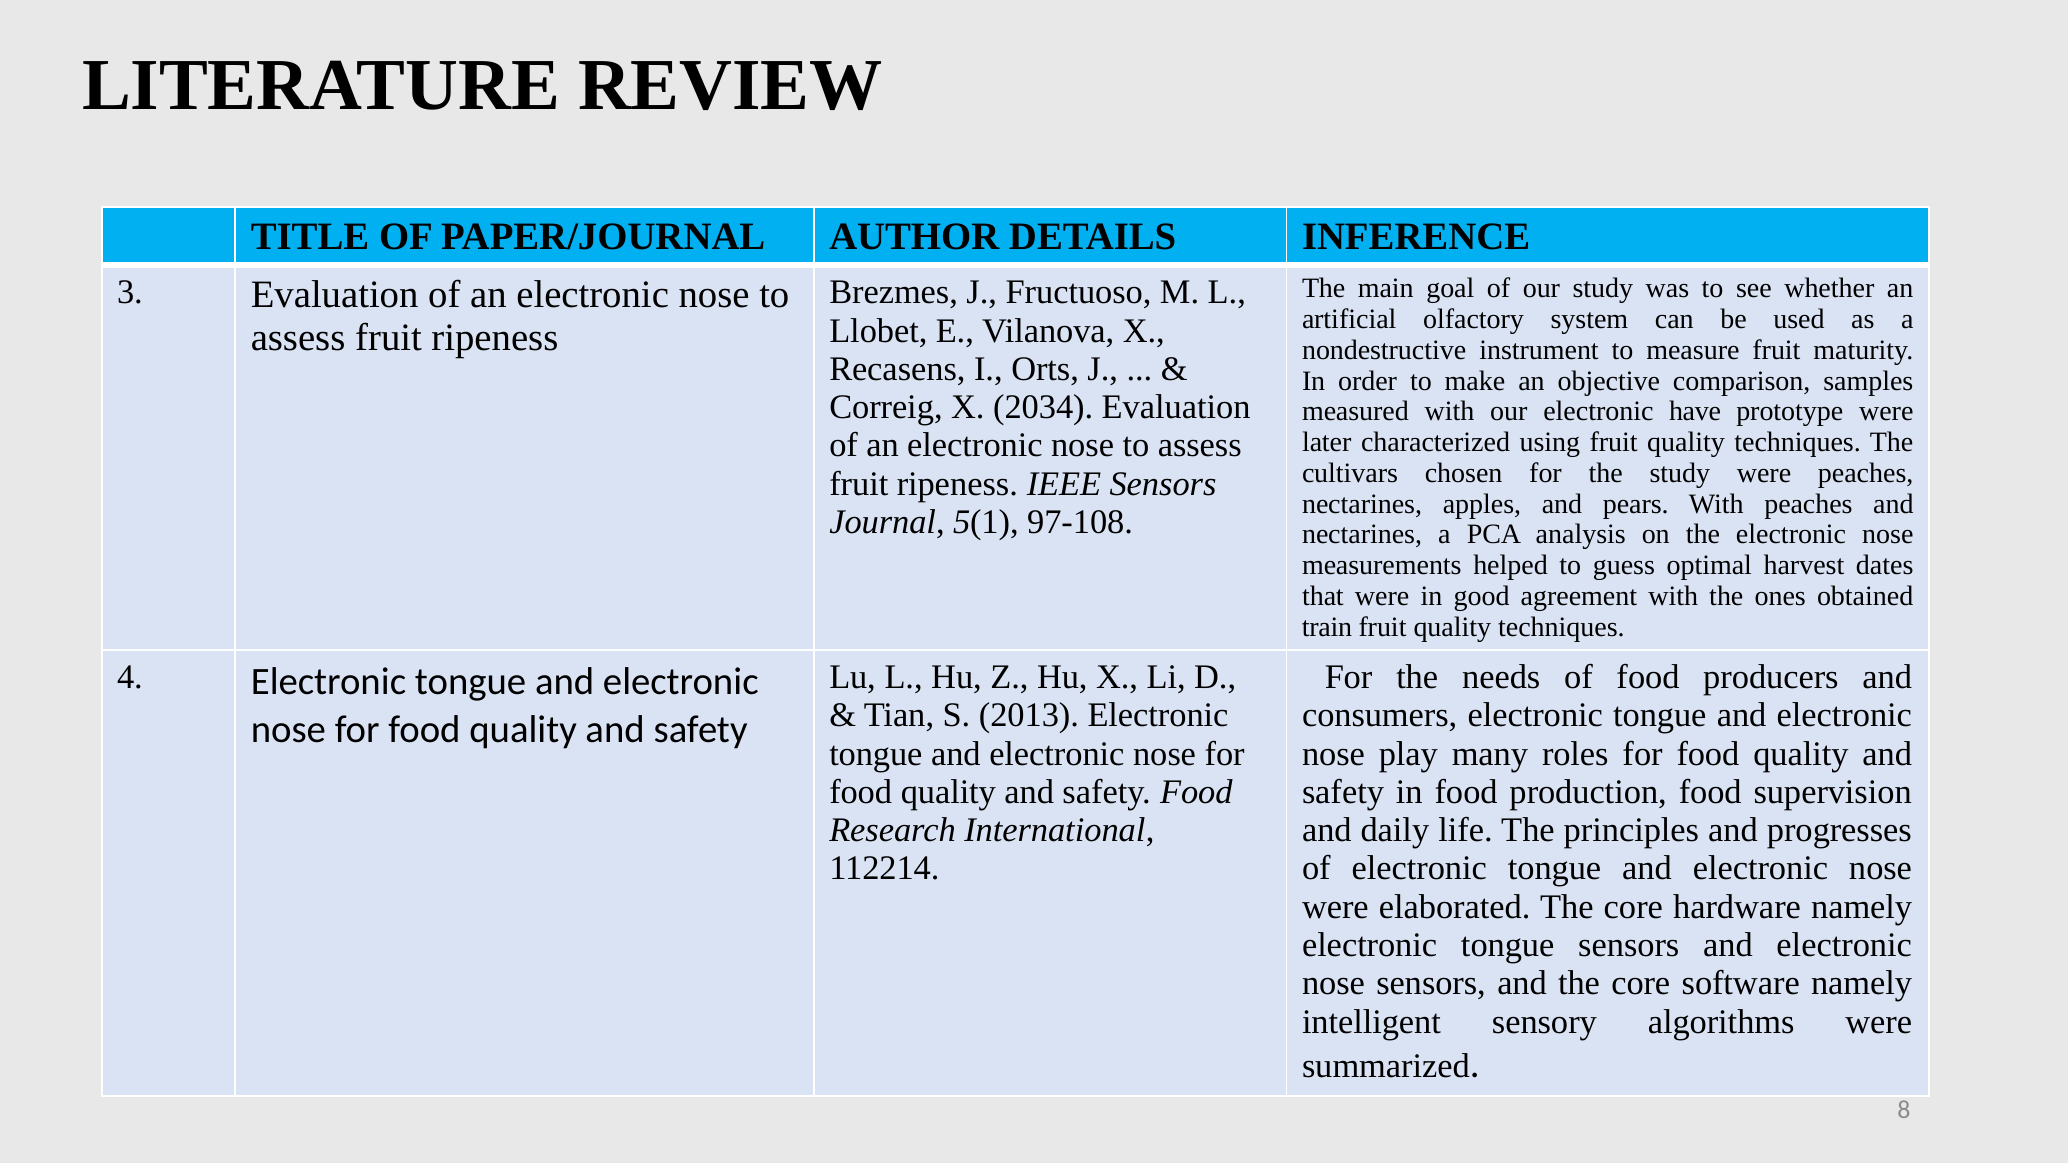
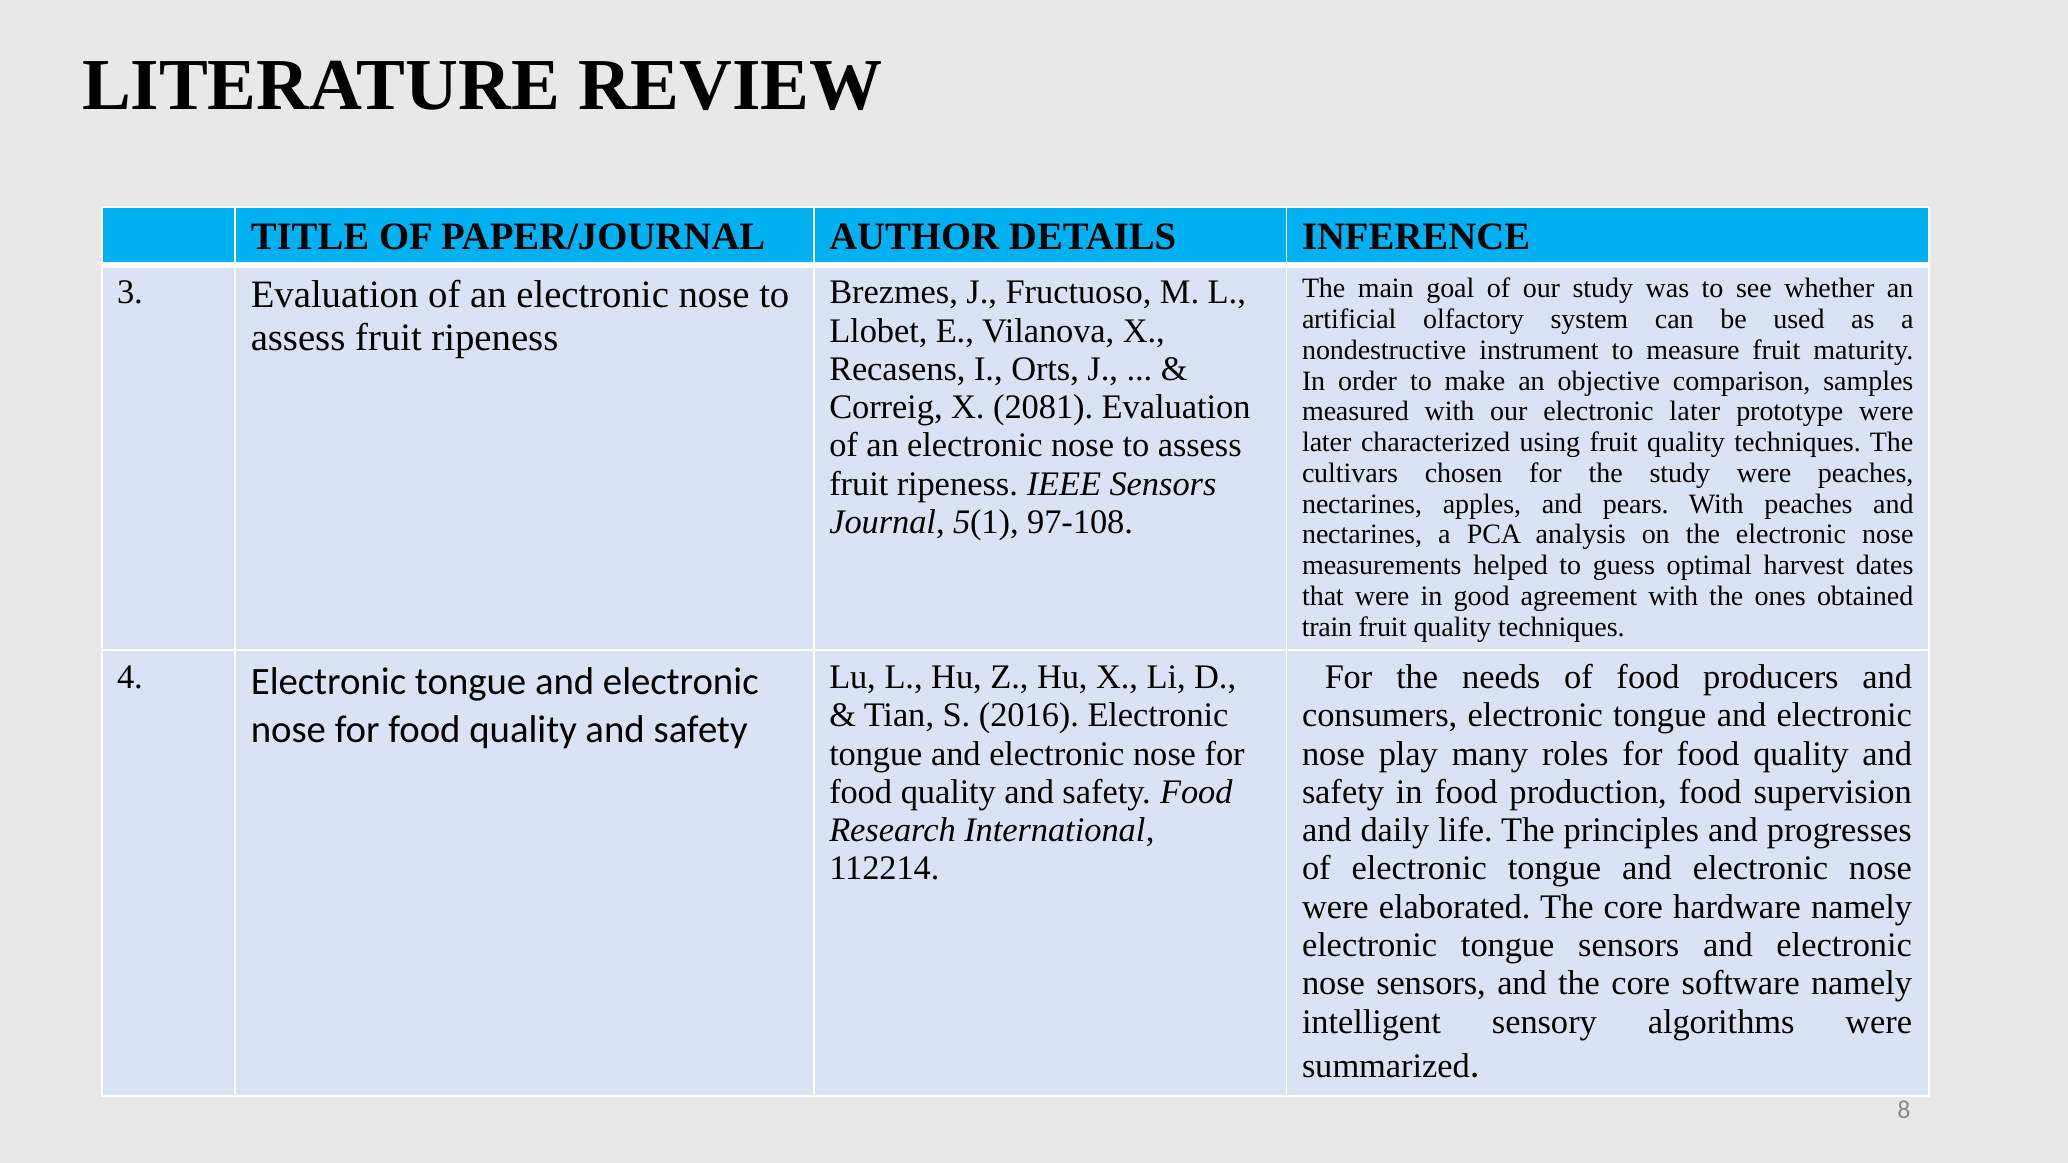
2034: 2034 -> 2081
electronic have: have -> later
2013: 2013 -> 2016
